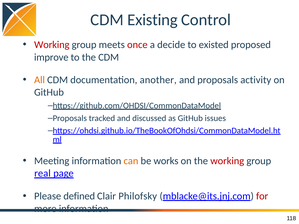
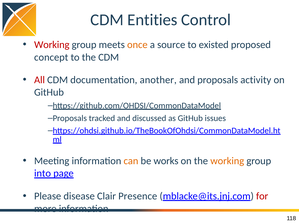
Existing: Existing -> Entities
once colour: red -> orange
decide: decide -> source
improve: improve -> concept
All colour: orange -> red
working at (227, 161) colour: red -> orange
real: real -> into
defined: defined -> disease
Philofsky: Philofsky -> Presence
